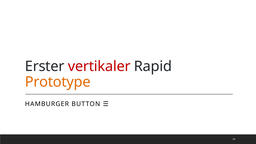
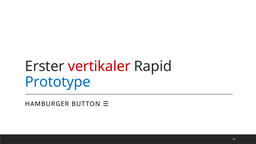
Prototype colour: orange -> blue
